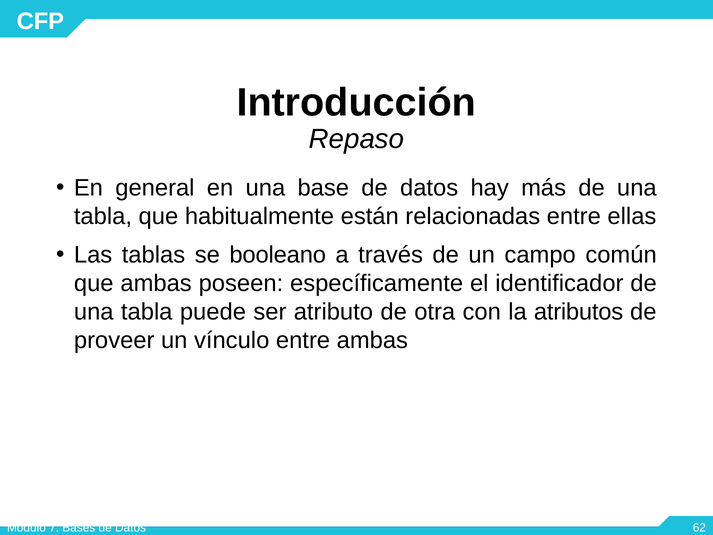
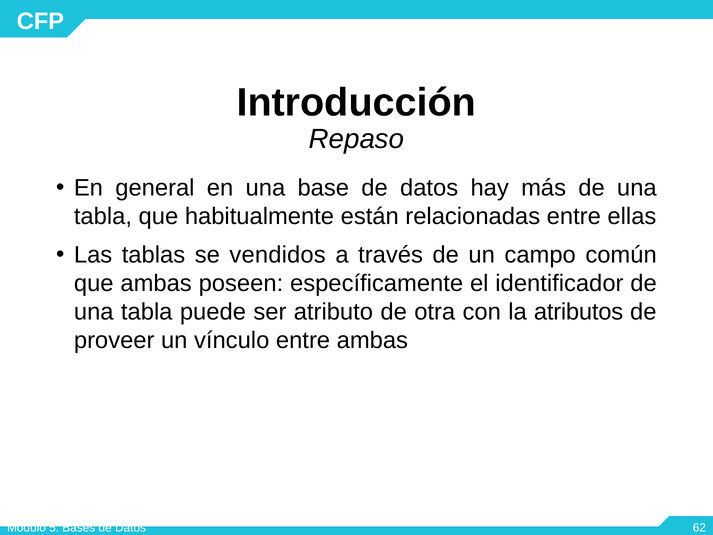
booleano: booleano -> vendidos
7: 7 -> 5
